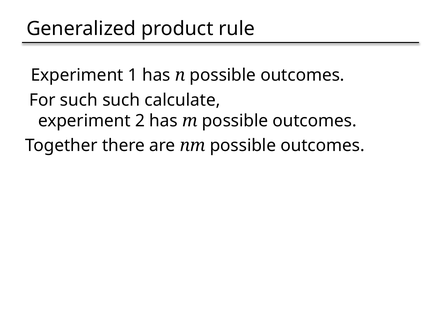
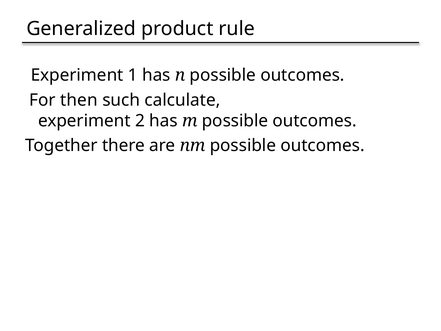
For such: such -> then
